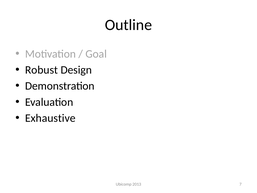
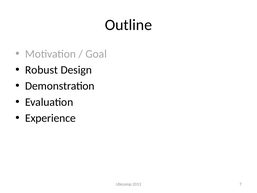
Exhaustive: Exhaustive -> Experience
